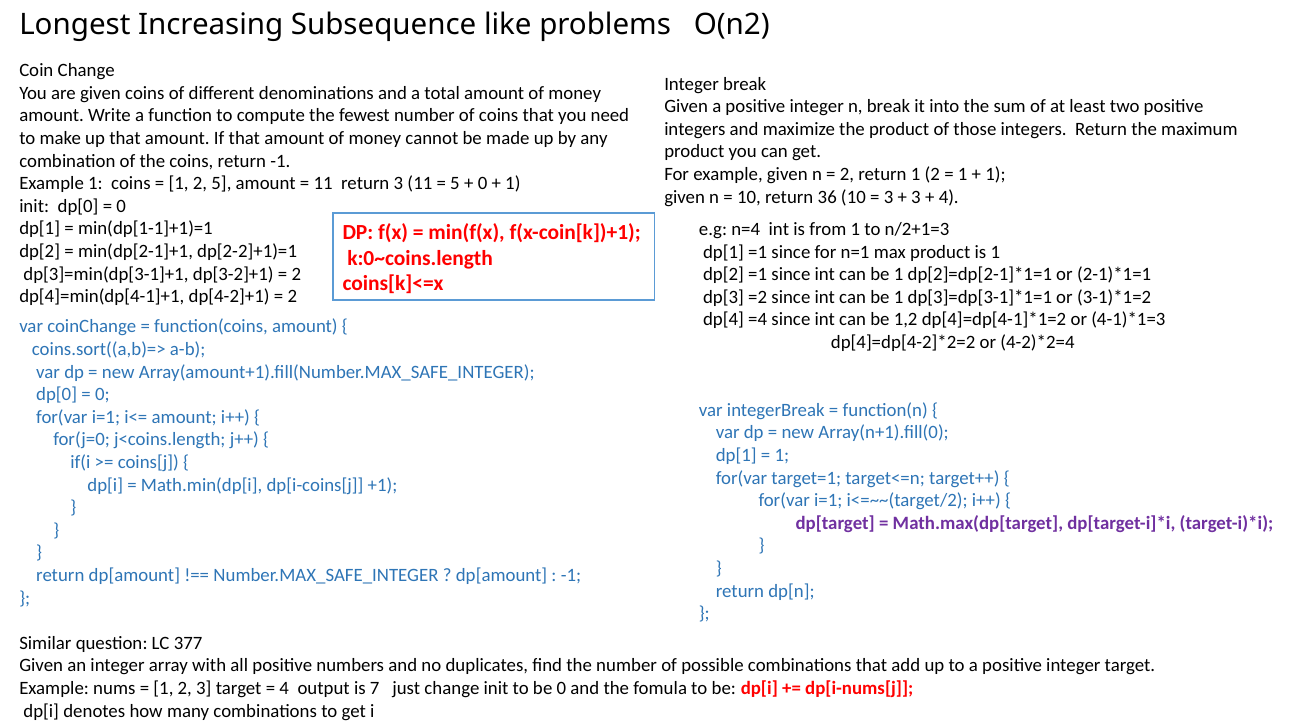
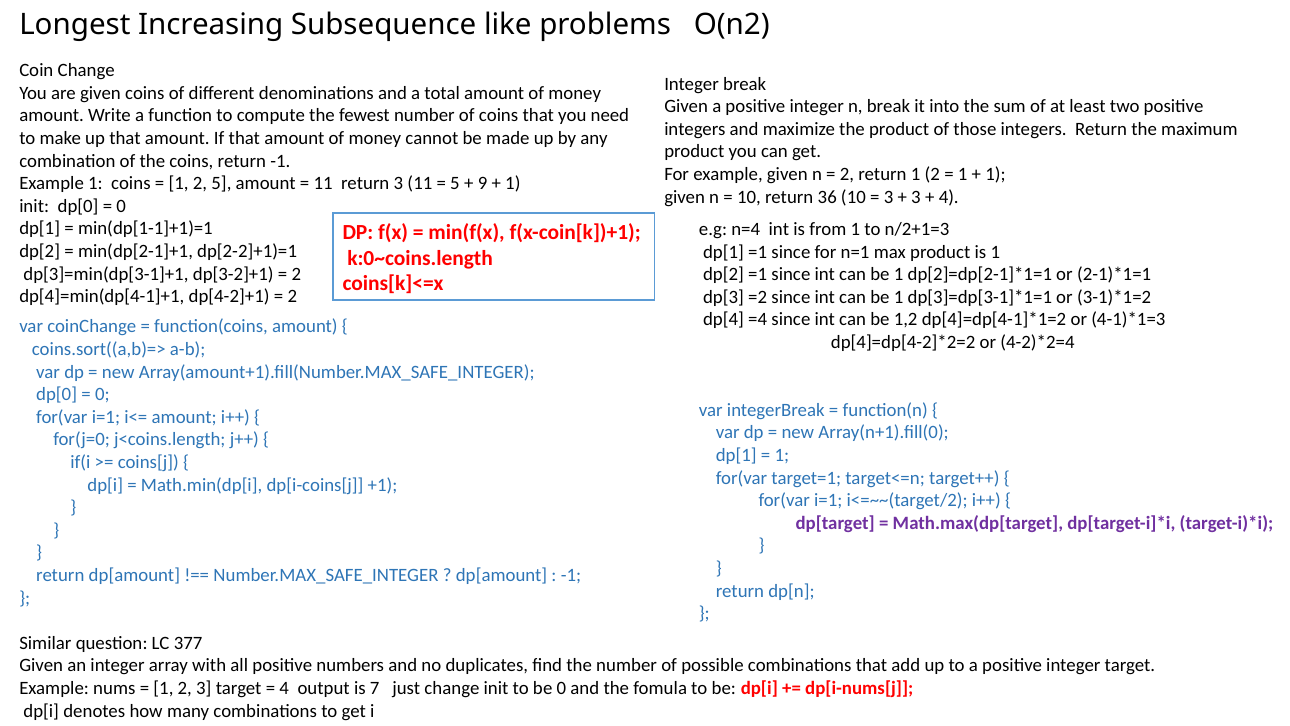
0 at (483, 183): 0 -> 9
